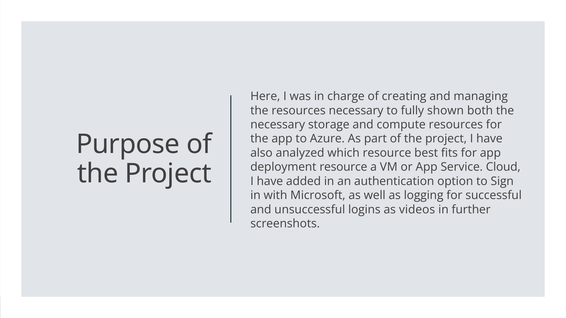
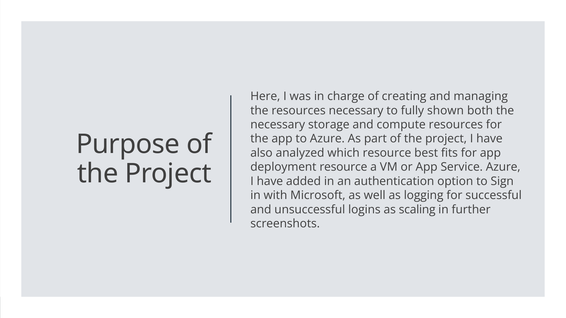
Service Cloud: Cloud -> Azure
videos: videos -> scaling
